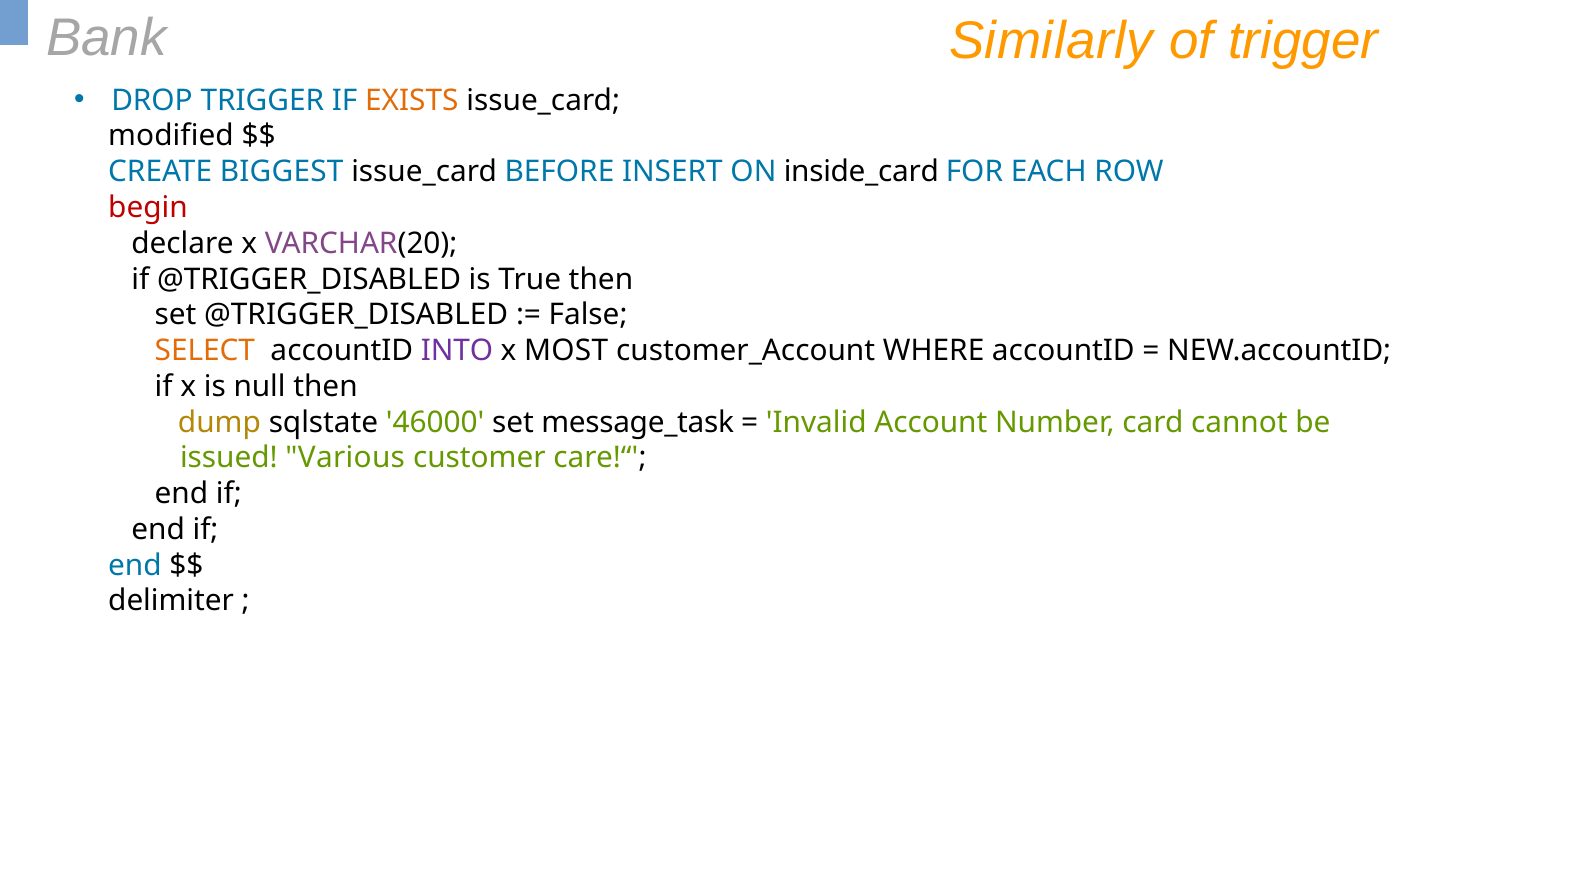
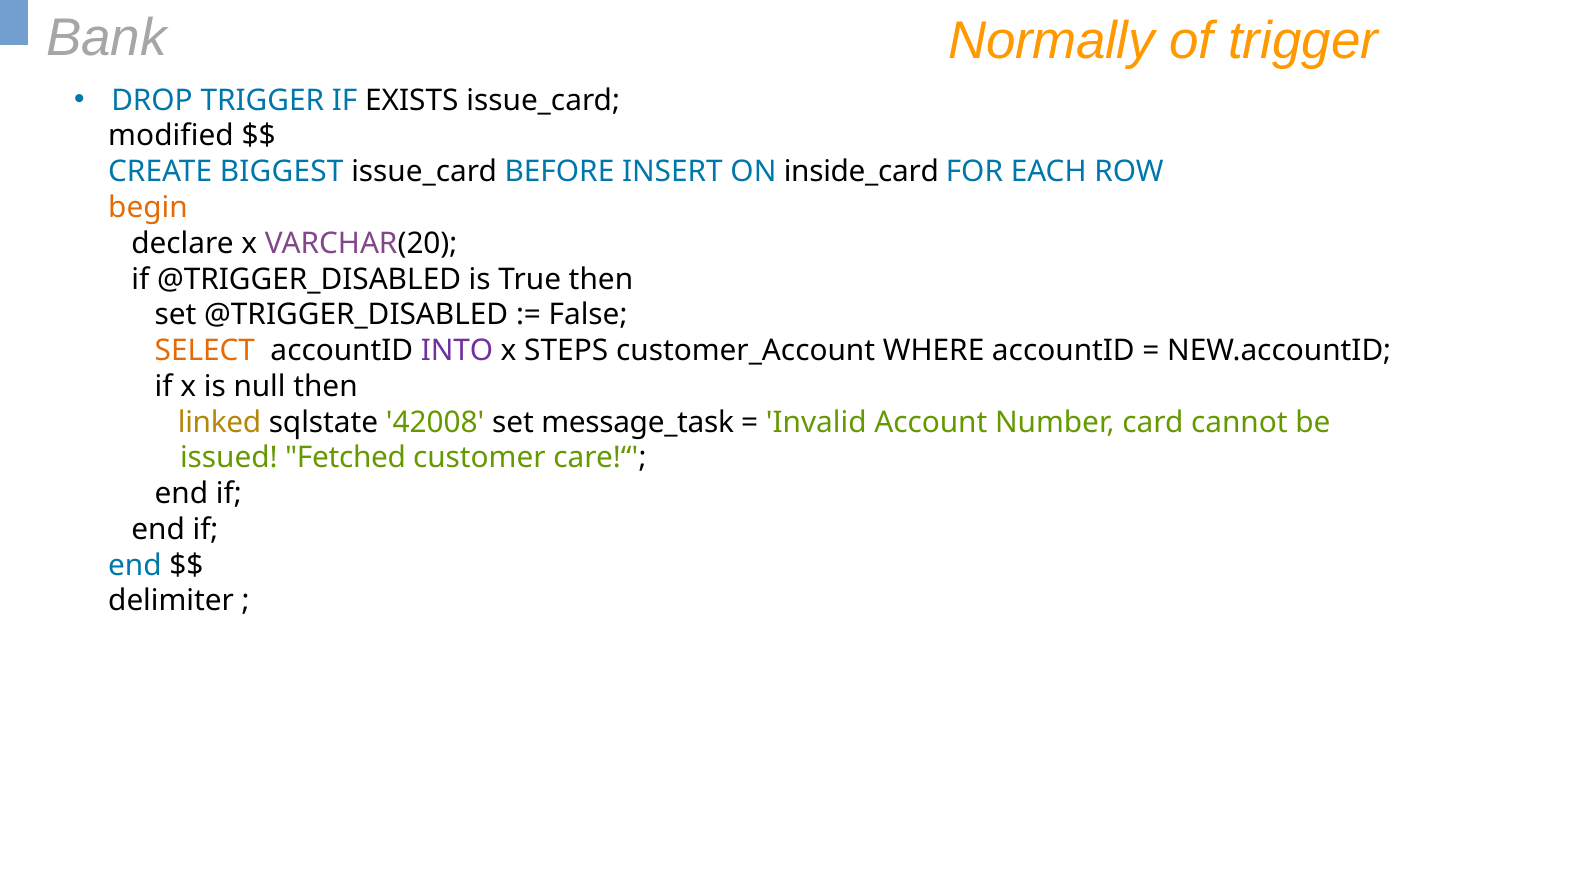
Similarly: Similarly -> Normally
EXISTS colour: orange -> black
begin colour: red -> orange
MOST: MOST -> STEPS
dump: dump -> linked
46000: 46000 -> 42008
Various: Various -> Fetched
